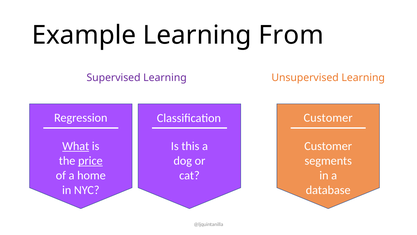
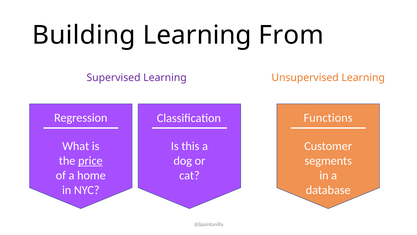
Example: Example -> Building
Customer at (328, 117): Customer -> Functions
What underline: present -> none
